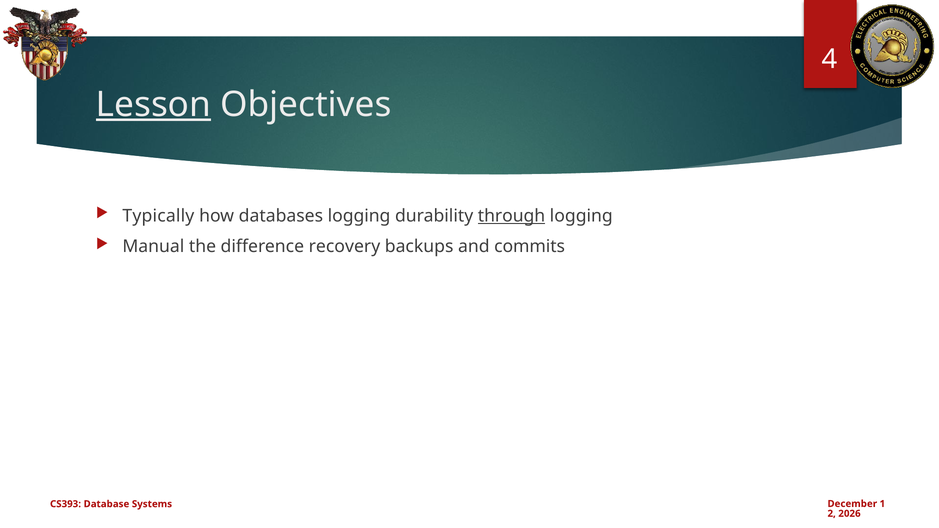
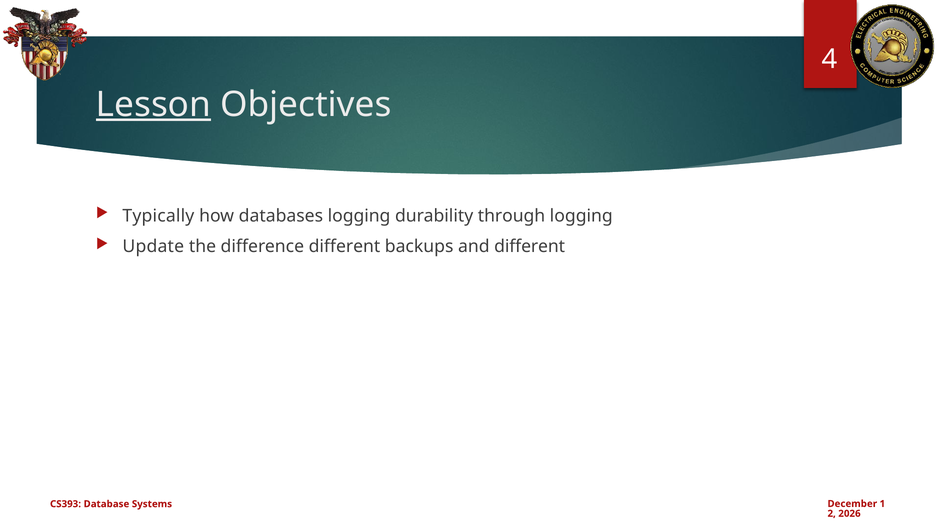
through underline: present -> none
Manual: Manual -> Update
difference recovery: recovery -> different
and commits: commits -> different
